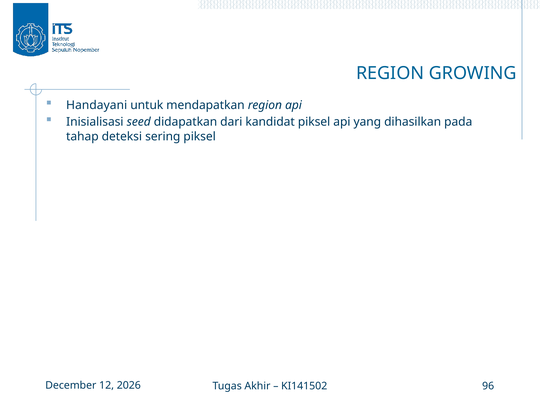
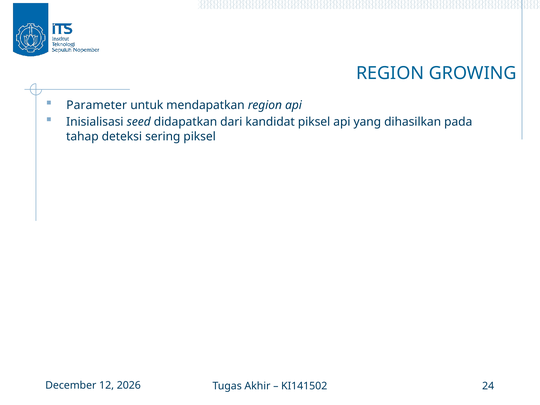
Handayani: Handayani -> Parameter
96: 96 -> 24
